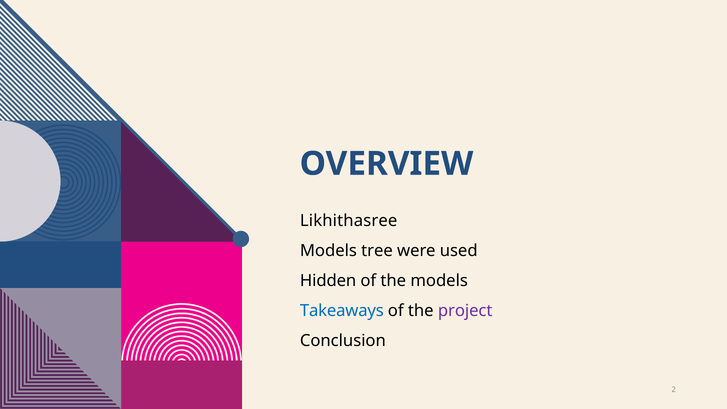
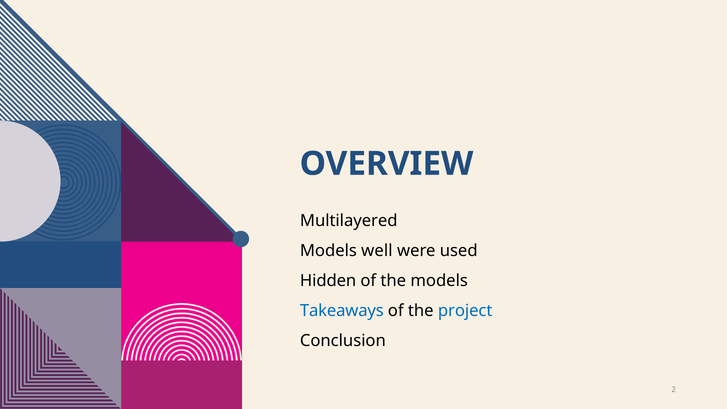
Likhithasree: Likhithasree -> Multilayered
tree: tree -> well
project colour: purple -> blue
